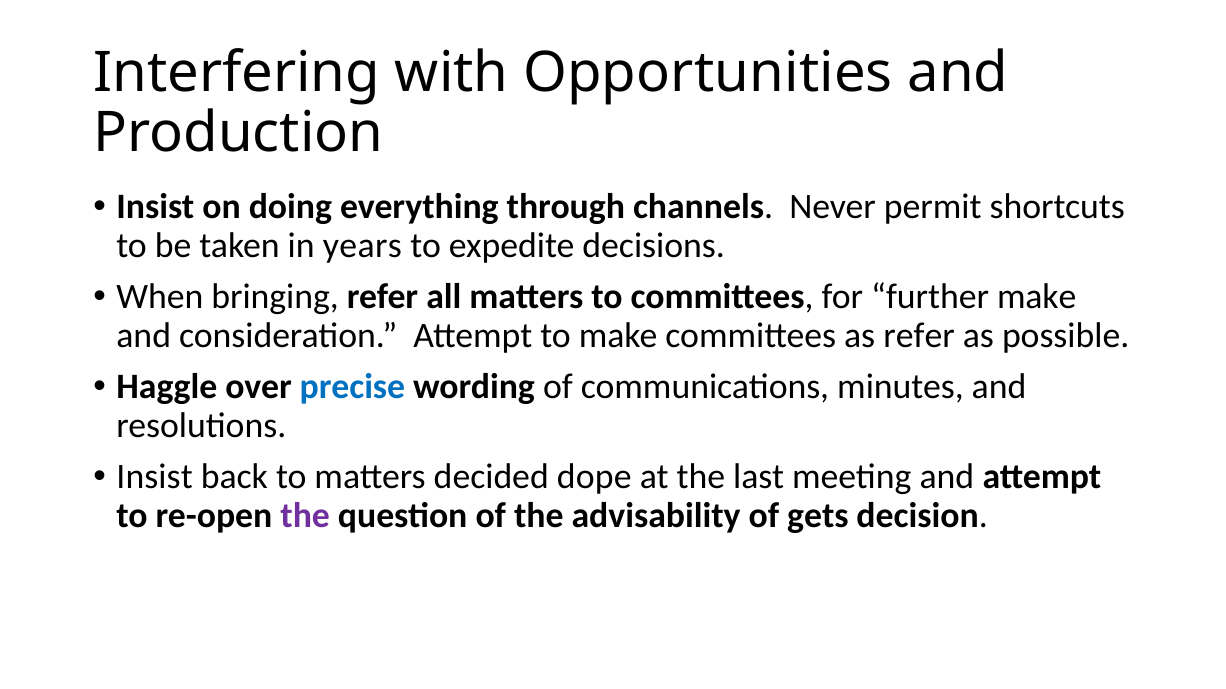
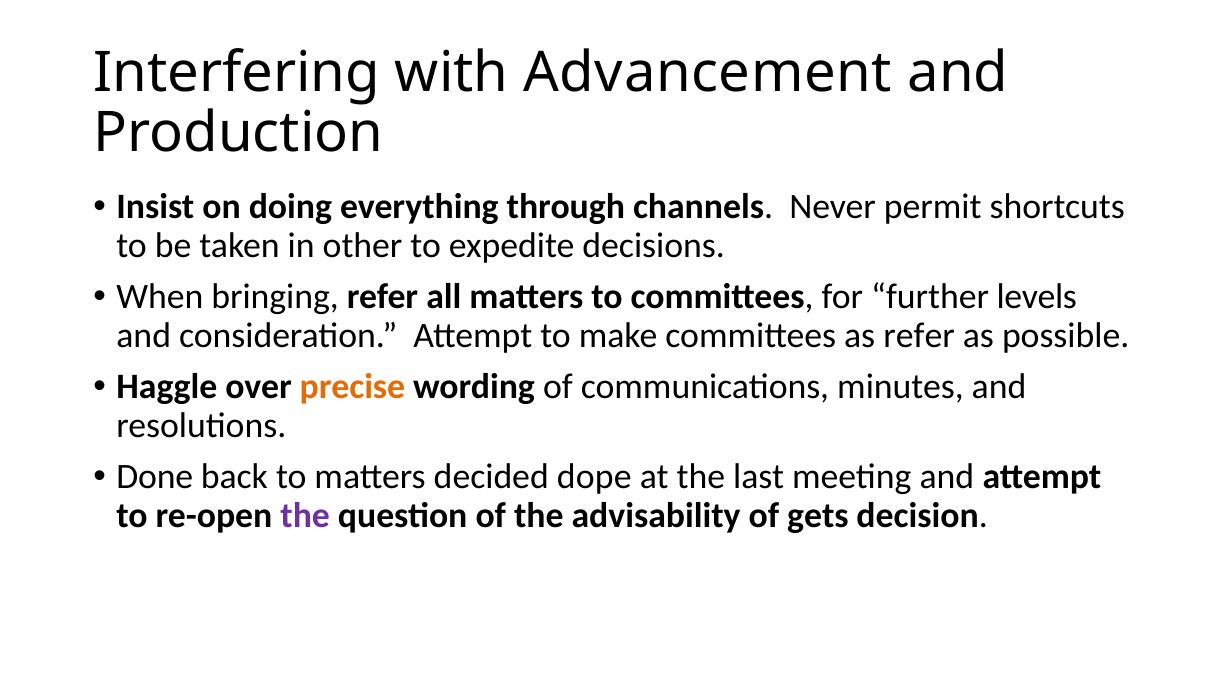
Opportunities: Opportunities -> Advancement
years: years -> other
further make: make -> levels
precise colour: blue -> orange
Insist at (155, 477): Insist -> Done
